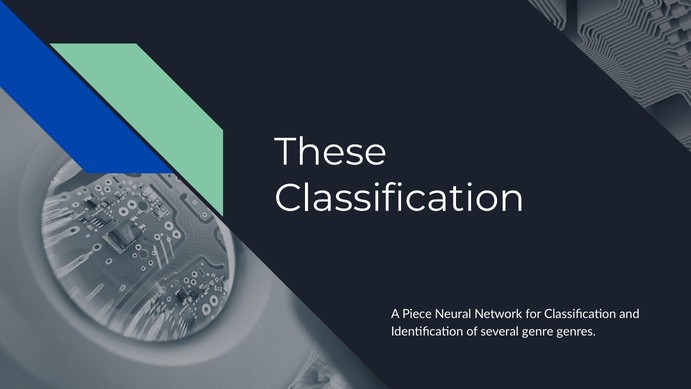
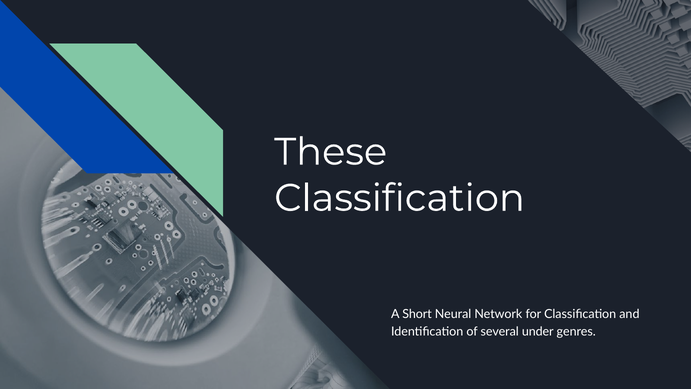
Piece: Piece -> Short
genre: genre -> under
